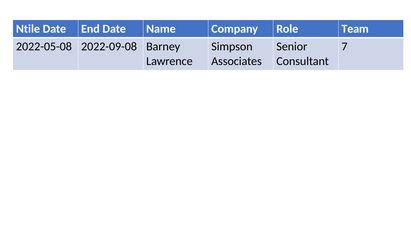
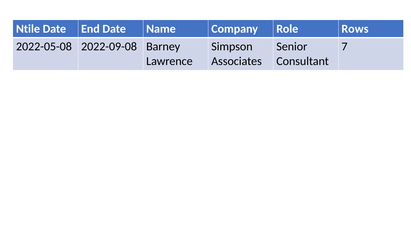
Team: Team -> Rows
